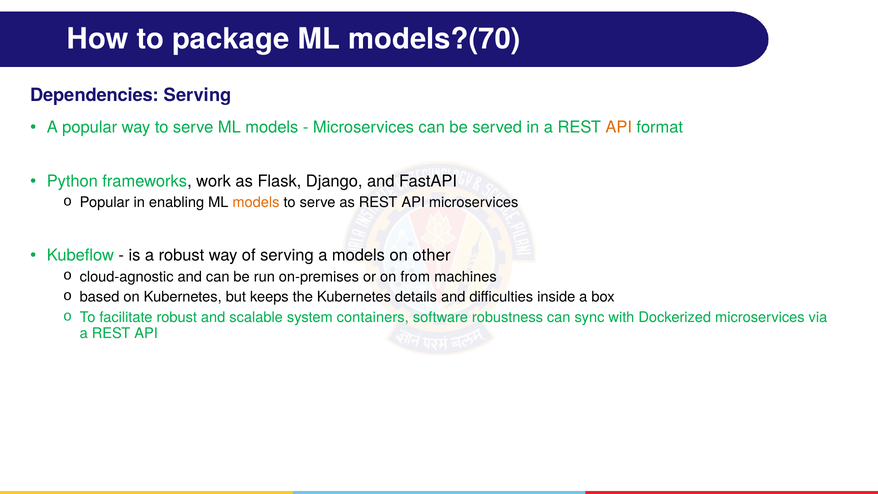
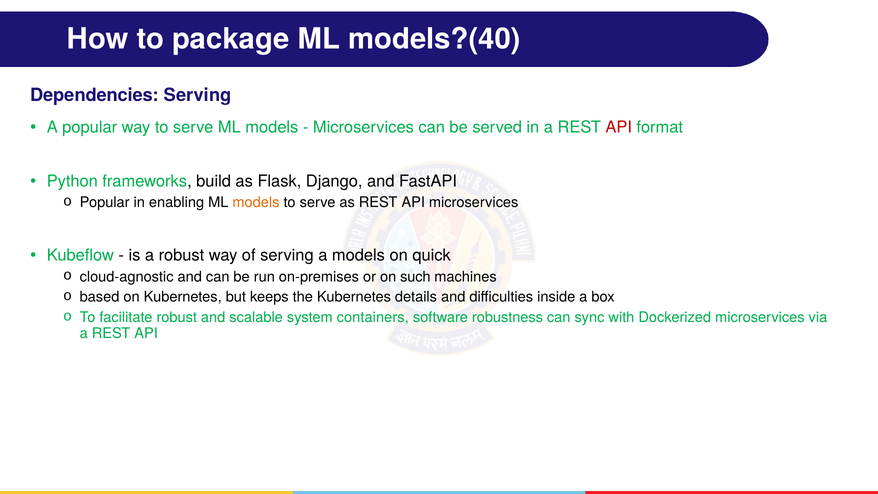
models?(70: models?(70 -> models?(40
API at (619, 127) colour: orange -> red
work: work -> build
other: other -> quick
from: from -> such
